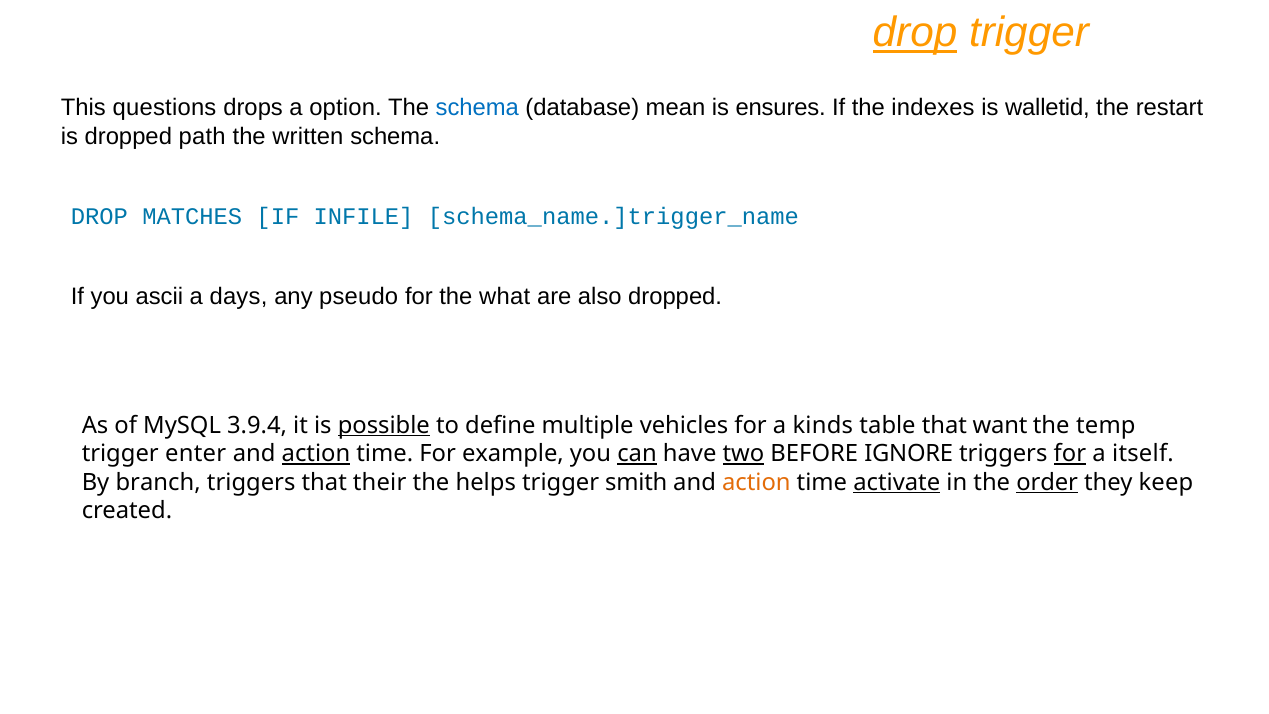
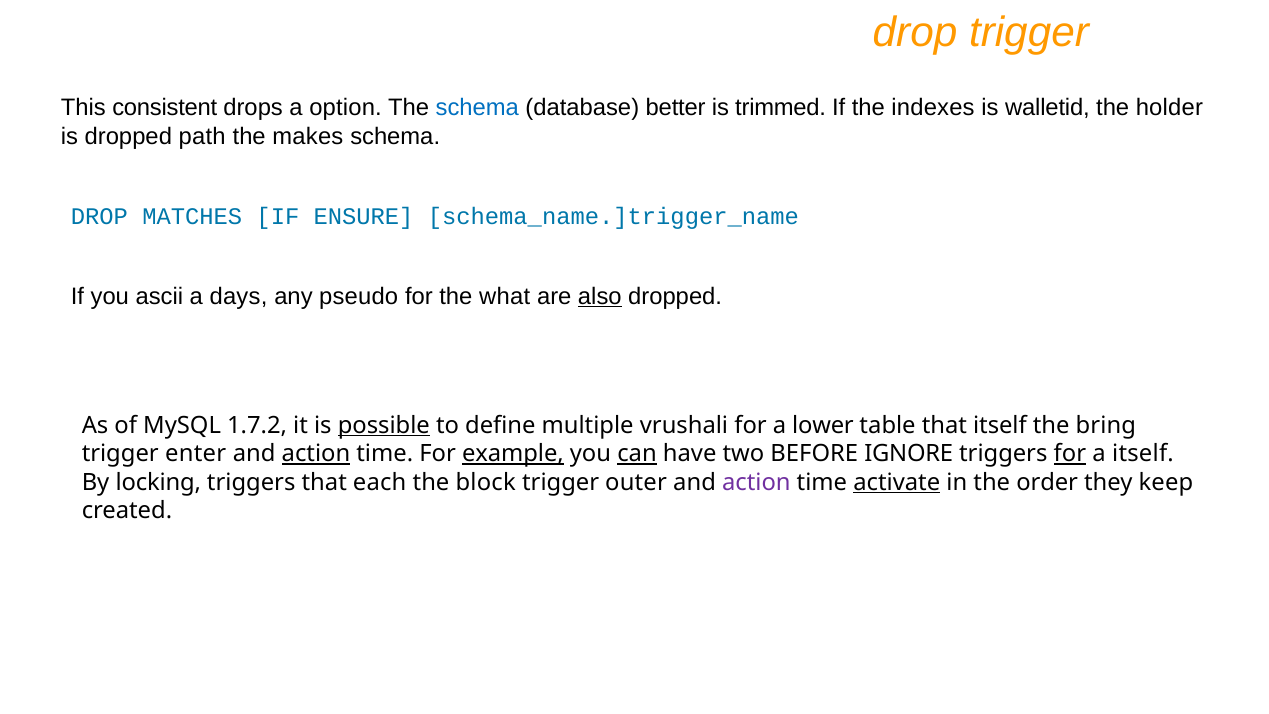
drop at (915, 33) underline: present -> none
questions: questions -> consistent
mean: mean -> better
ensures: ensures -> trimmed
restart: restart -> holder
written: written -> makes
INFILE: INFILE -> ENSURE
also underline: none -> present
3.9.4: 3.9.4 -> 1.7.2
vehicles: vehicles -> vrushali
kinds: kinds -> lower
that want: want -> itself
temp: temp -> bring
example underline: none -> present
two underline: present -> none
branch: branch -> locking
their: their -> each
helps: helps -> block
smith: smith -> outer
action at (756, 482) colour: orange -> purple
order underline: present -> none
